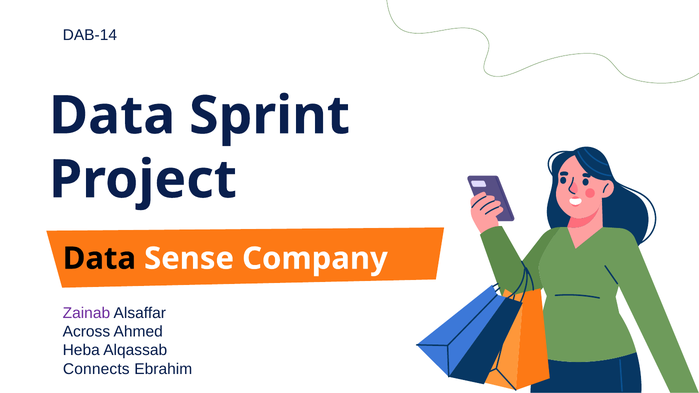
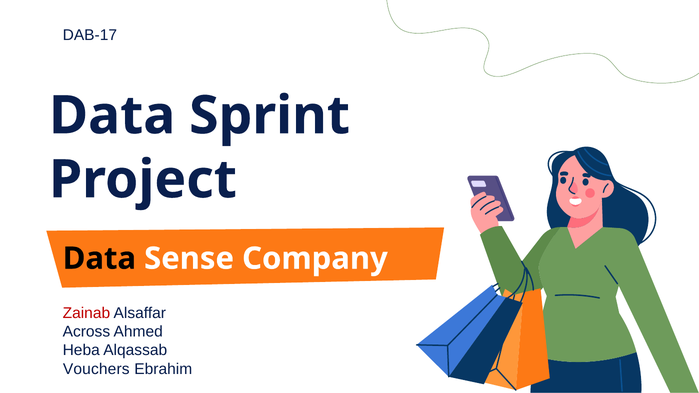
DAB-14: DAB-14 -> DAB-17
Zainab colour: purple -> red
Connects: Connects -> Vouchers
